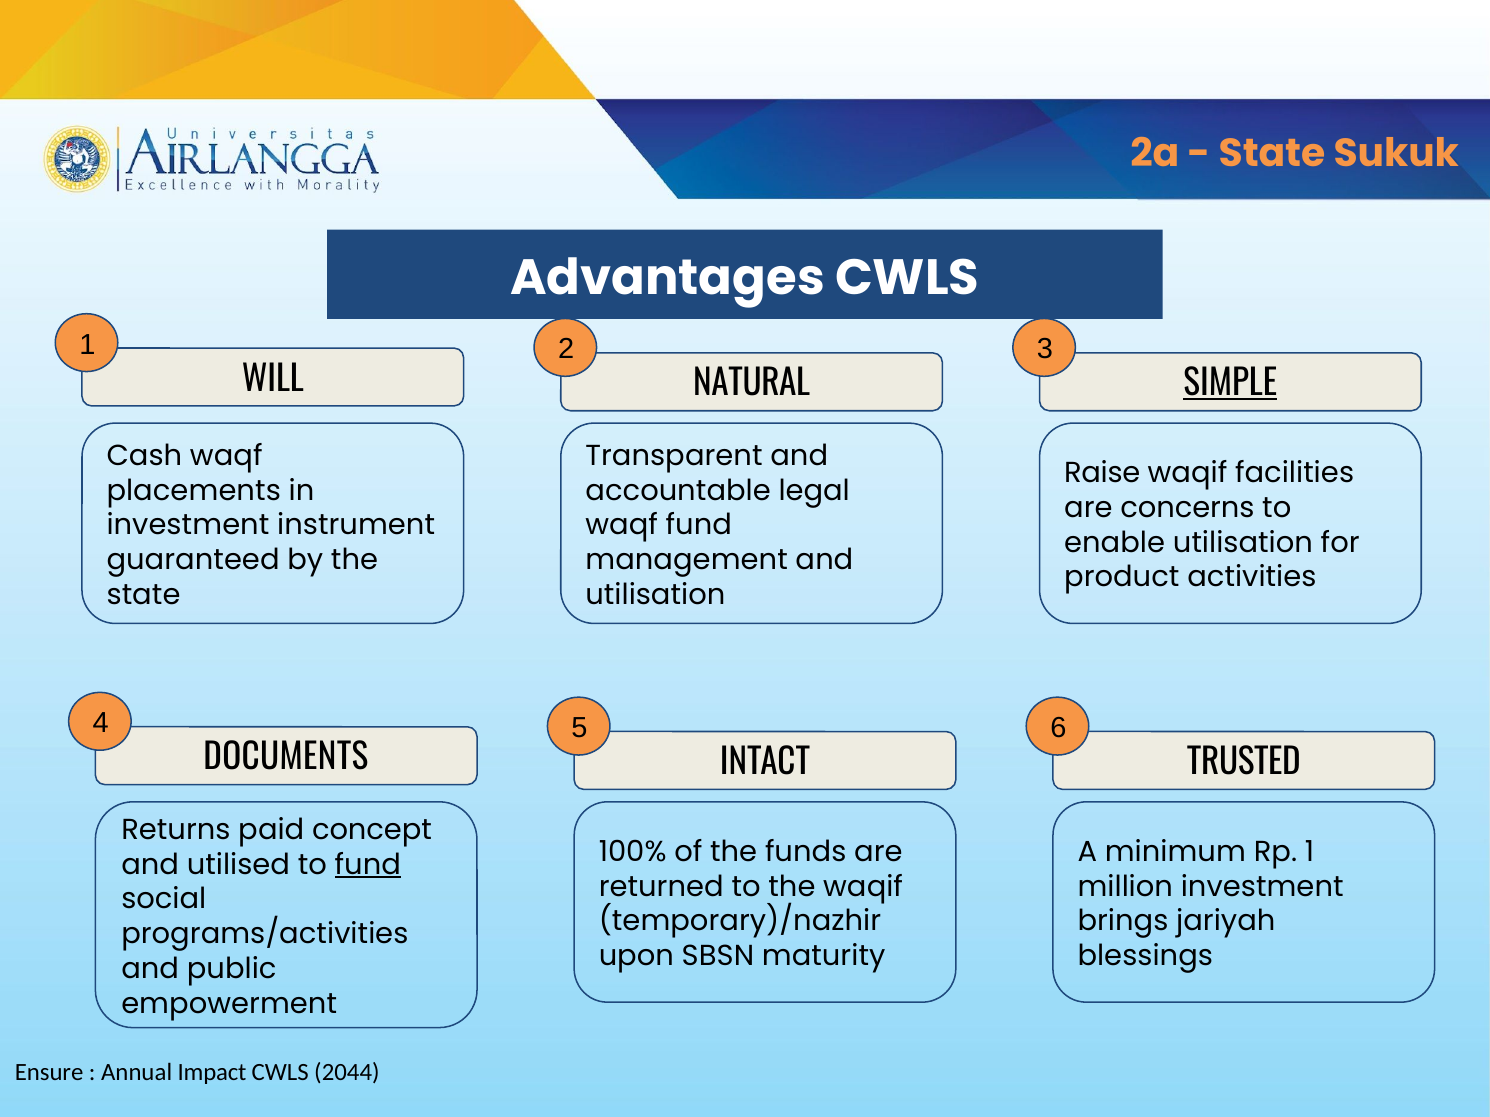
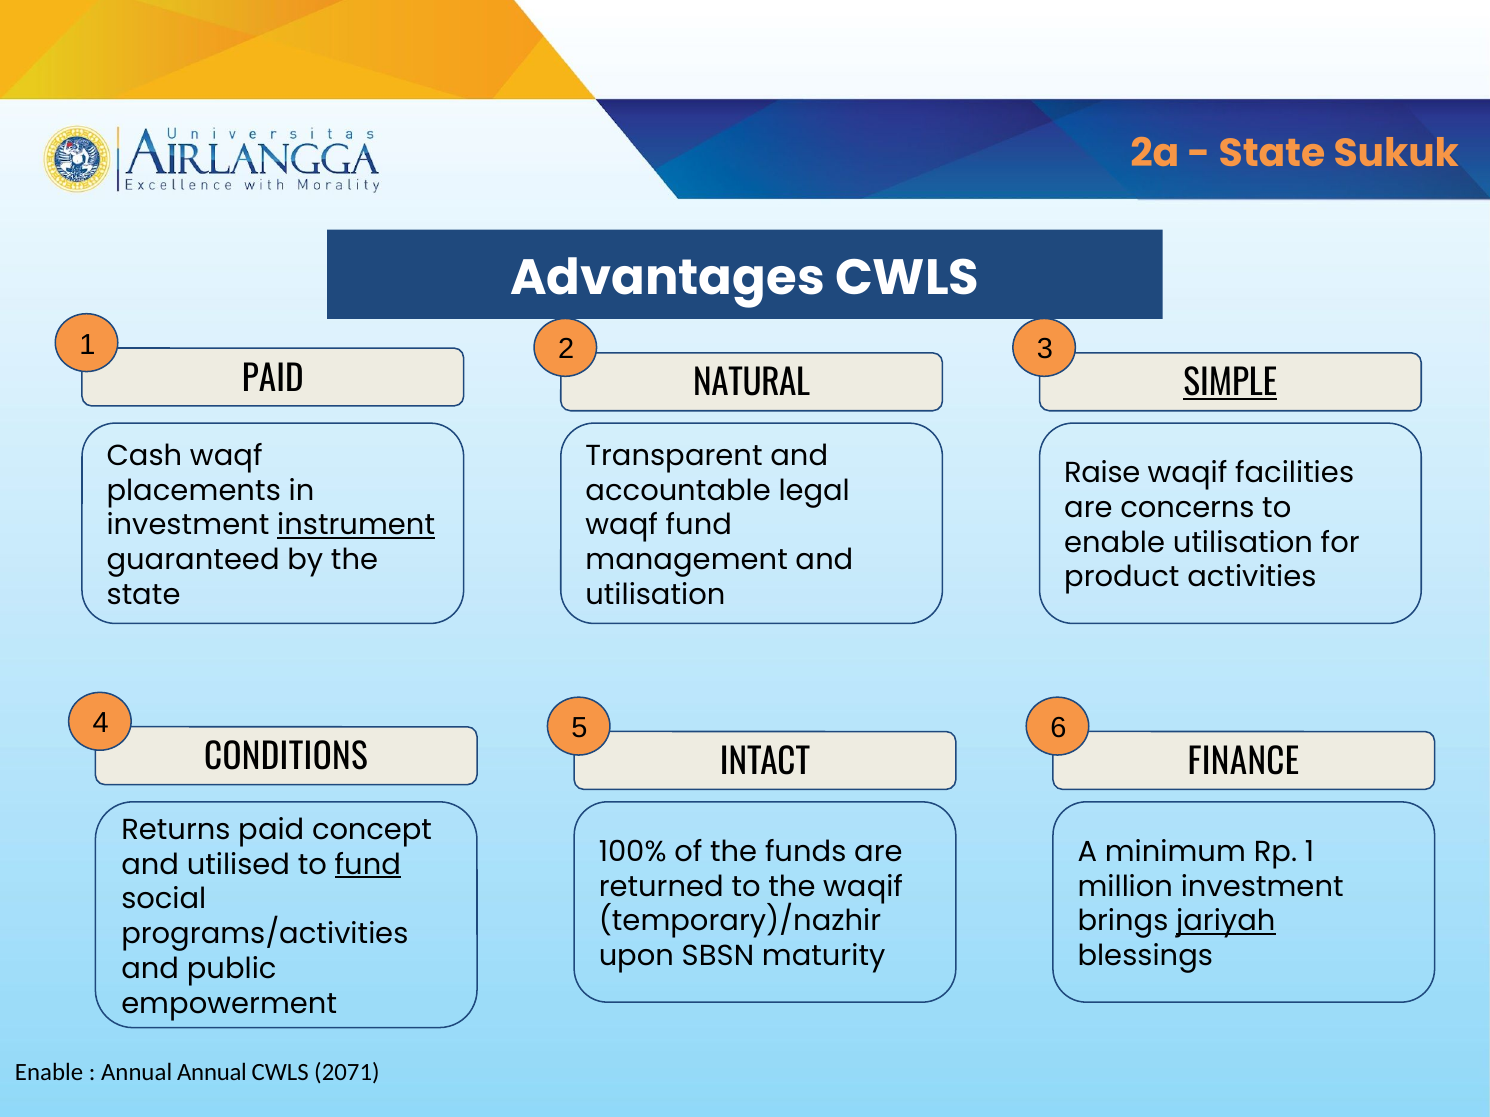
WILL at (273, 380): WILL -> PAID
instrument underline: none -> present
DOCUMENTS: DOCUMENTS -> CONDITIONS
TRUSTED: TRUSTED -> FINANCE
jariyah underline: none -> present
Ensure at (49, 1072): Ensure -> Enable
Annual Impact: Impact -> Annual
2044: 2044 -> 2071
